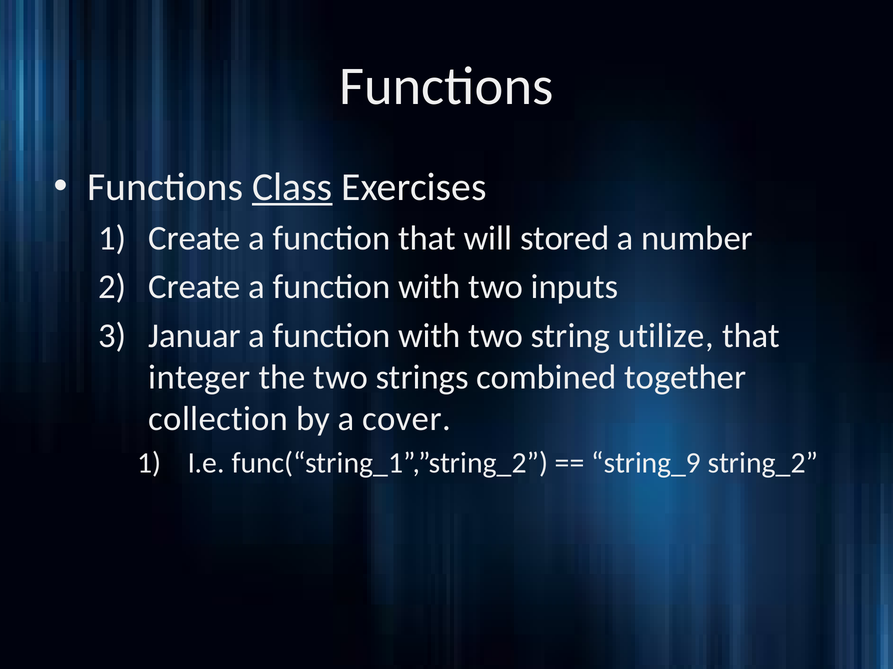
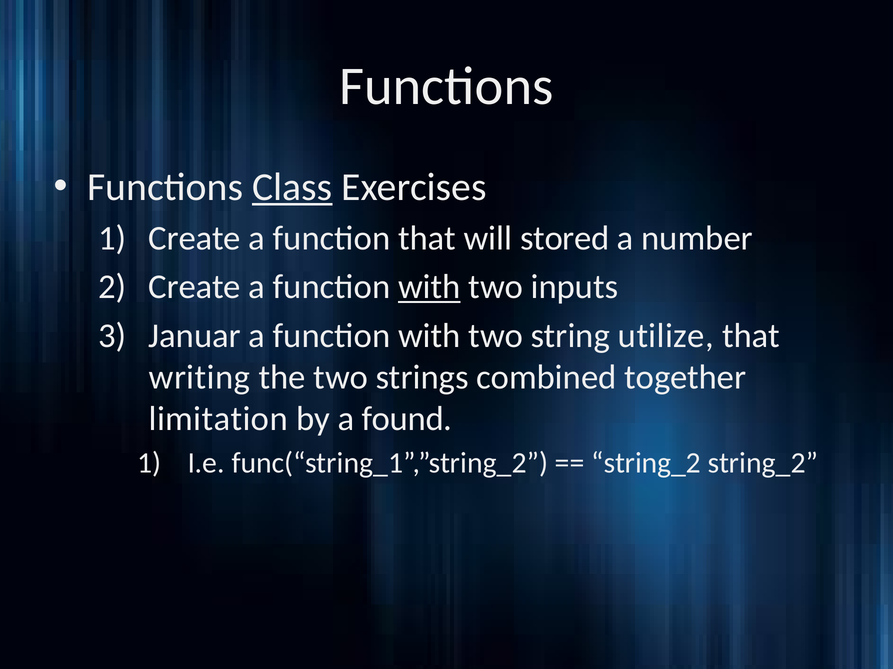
with at (429, 287) underline: none -> present
integer: integer -> writing
collection: collection -> limitation
cover: cover -> found
string_9 at (646, 464): string_9 -> string_2
